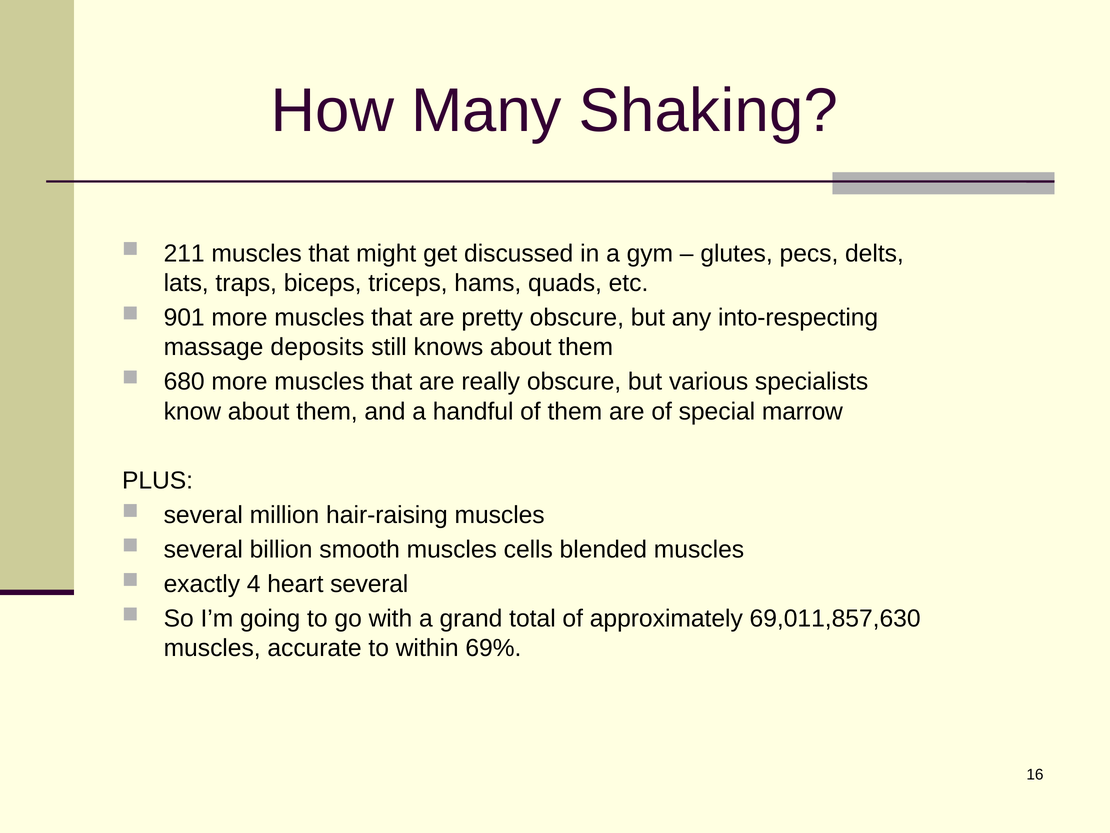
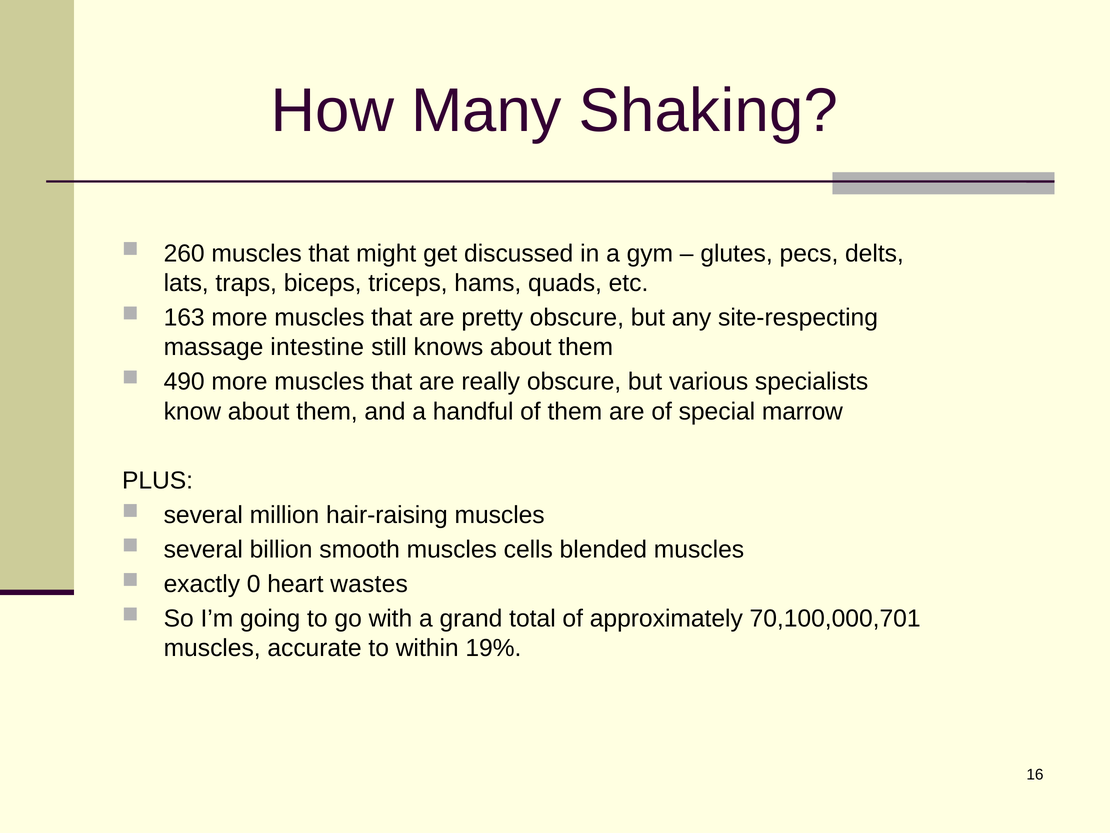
211: 211 -> 260
901: 901 -> 163
into-respecting: into-respecting -> site-respecting
deposits: deposits -> intestine
680: 680 -> 490
4: 4 -> 0
heart several: several -> wastes
69,011,857,630: 69,011,857,630 -> 70,100,000,701
69%: 69% -> 19%
